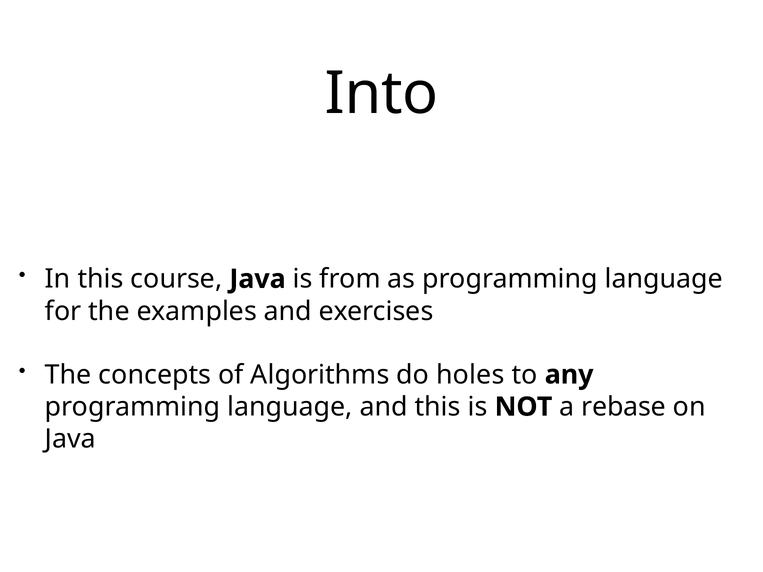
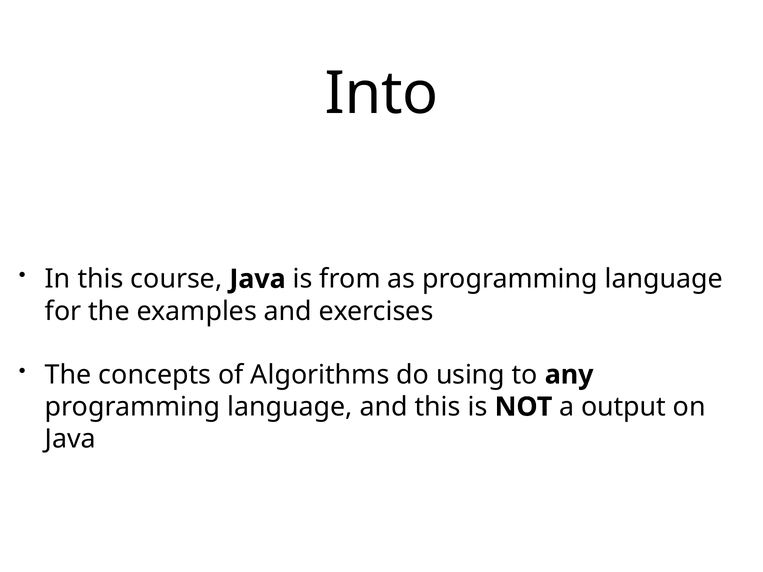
holes: holes -> using
rebase: rebase -> output
